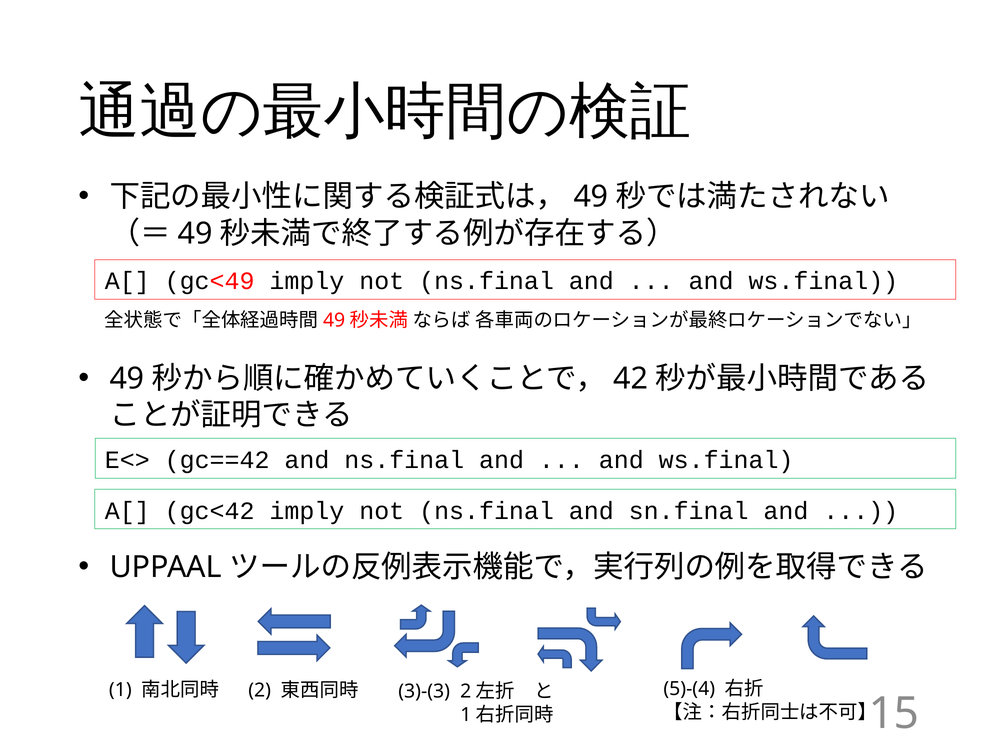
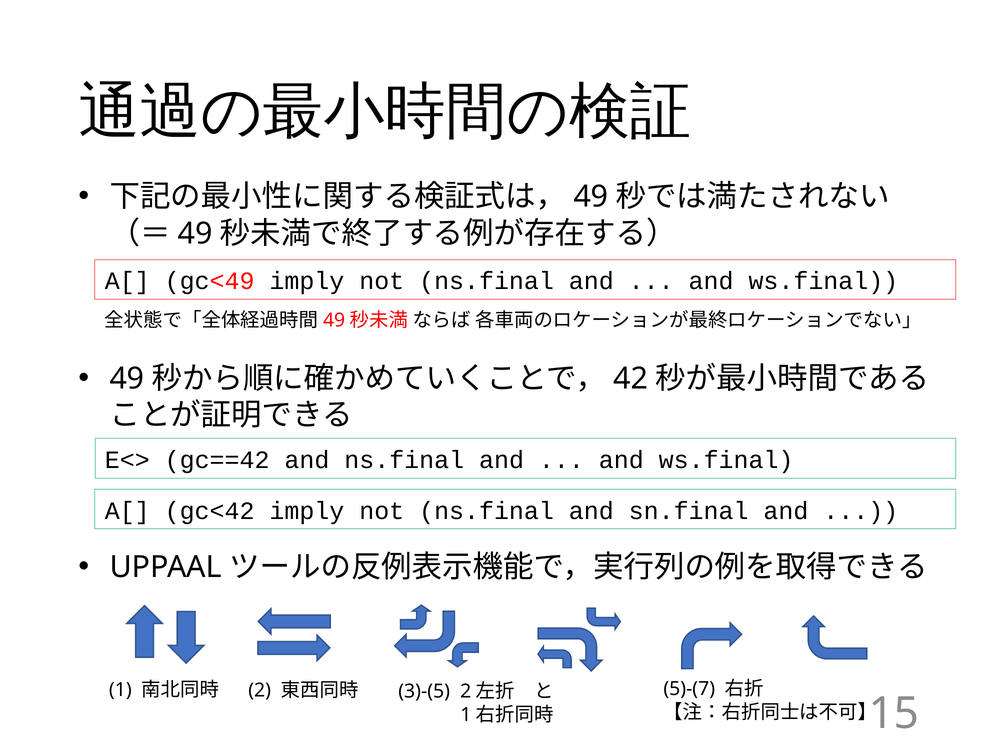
5)-(4: 5)-(4 -> 5)-(7
3)-(3: 3)-(3 -> 3)-(5
